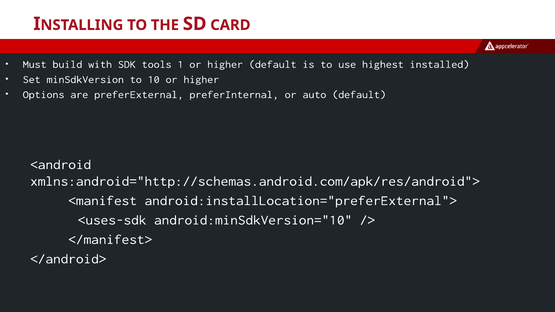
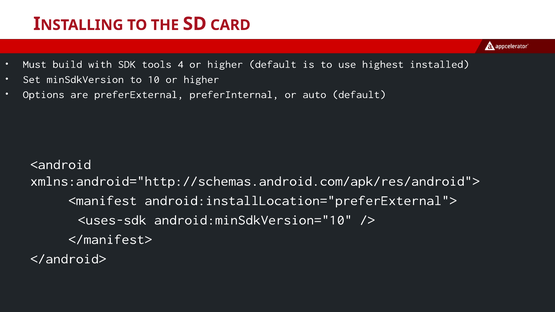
1: 1 -> 4
